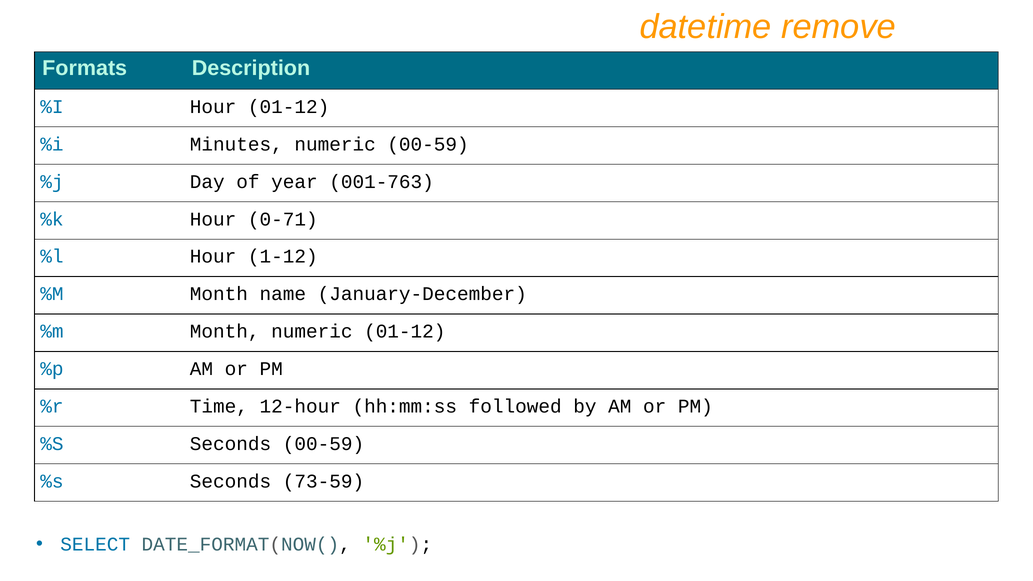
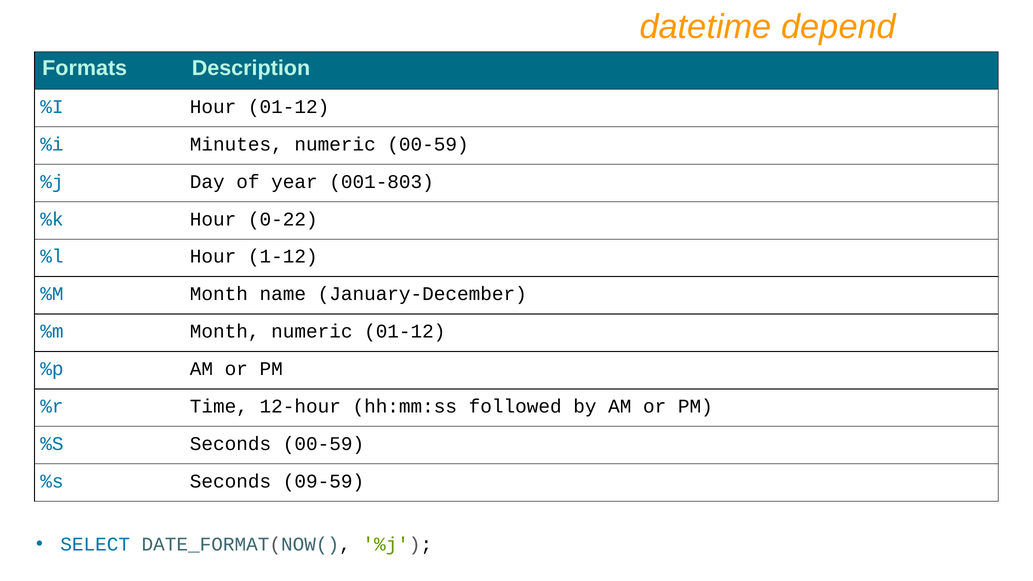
remove: remove -> depend
001-763: 001-763 -> 001-803
0-71: 0-71 -> 0-22
73-59: 73-59 -> 09-59
